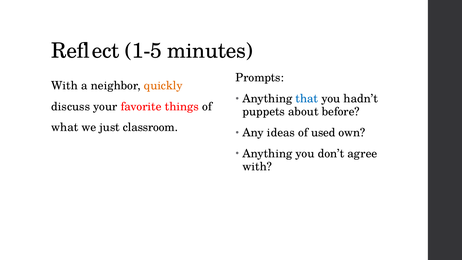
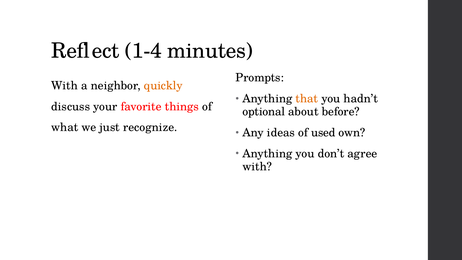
1-5: 1-5 -> 1-4
that colour: blue -> orange
puppets: puppets -> optional
classroom: classroom -> recognize
